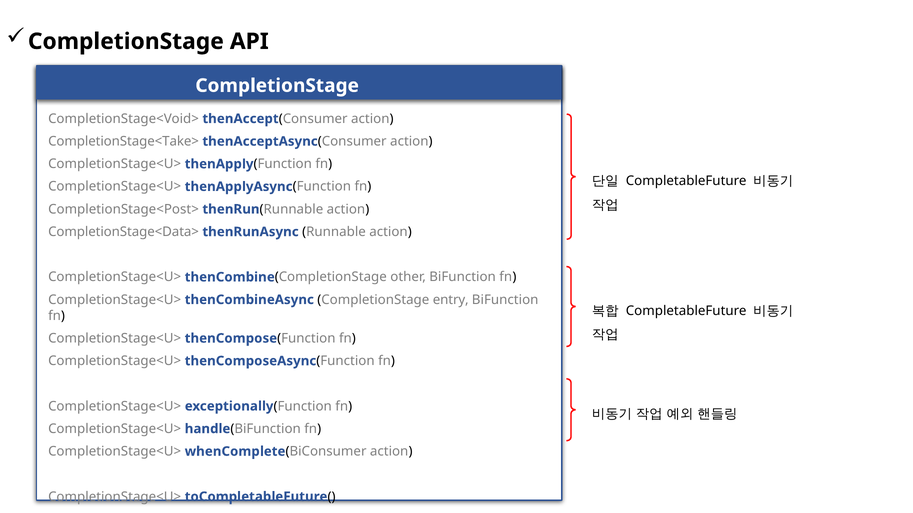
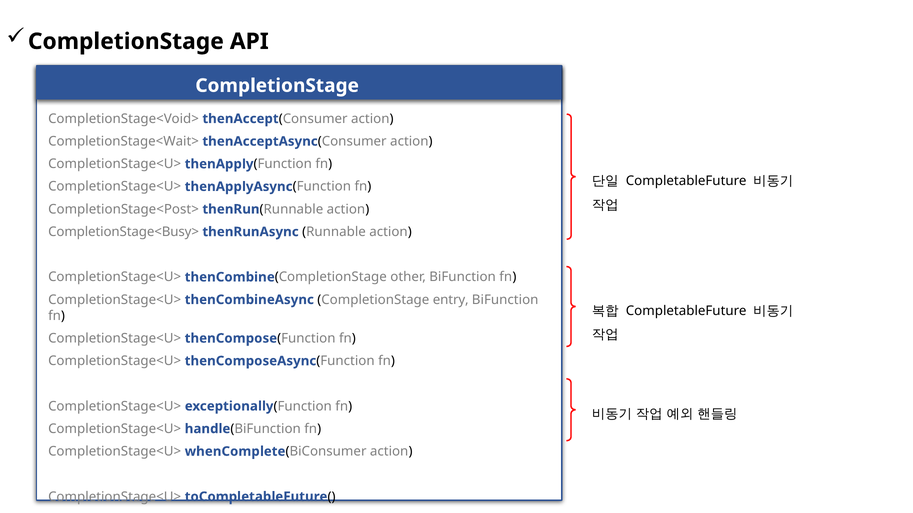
CompletionStage<Take>: CompletionStage<Take> -> CompletionStage<Wait>
CompletionStage<Data>: CompletionStage<Data> -> CompletionStage<Busy>
